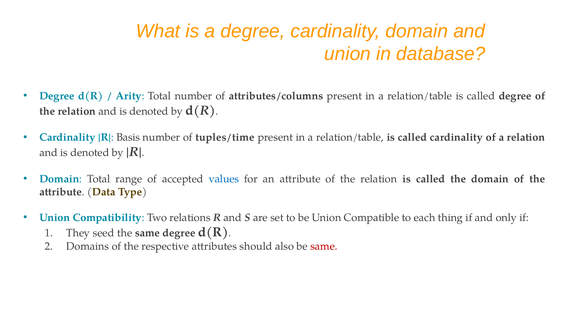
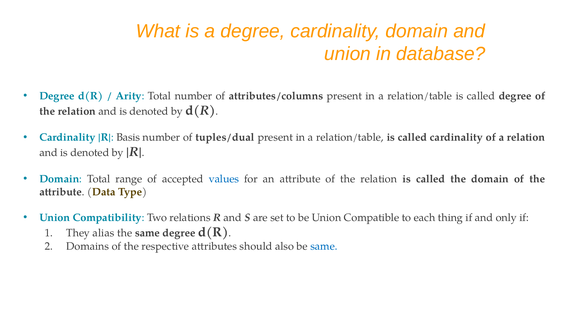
tuples/time: tuples/time -> tuples/dual
seed: seed -> alias
same at (324, 246) colour: red -> blue
